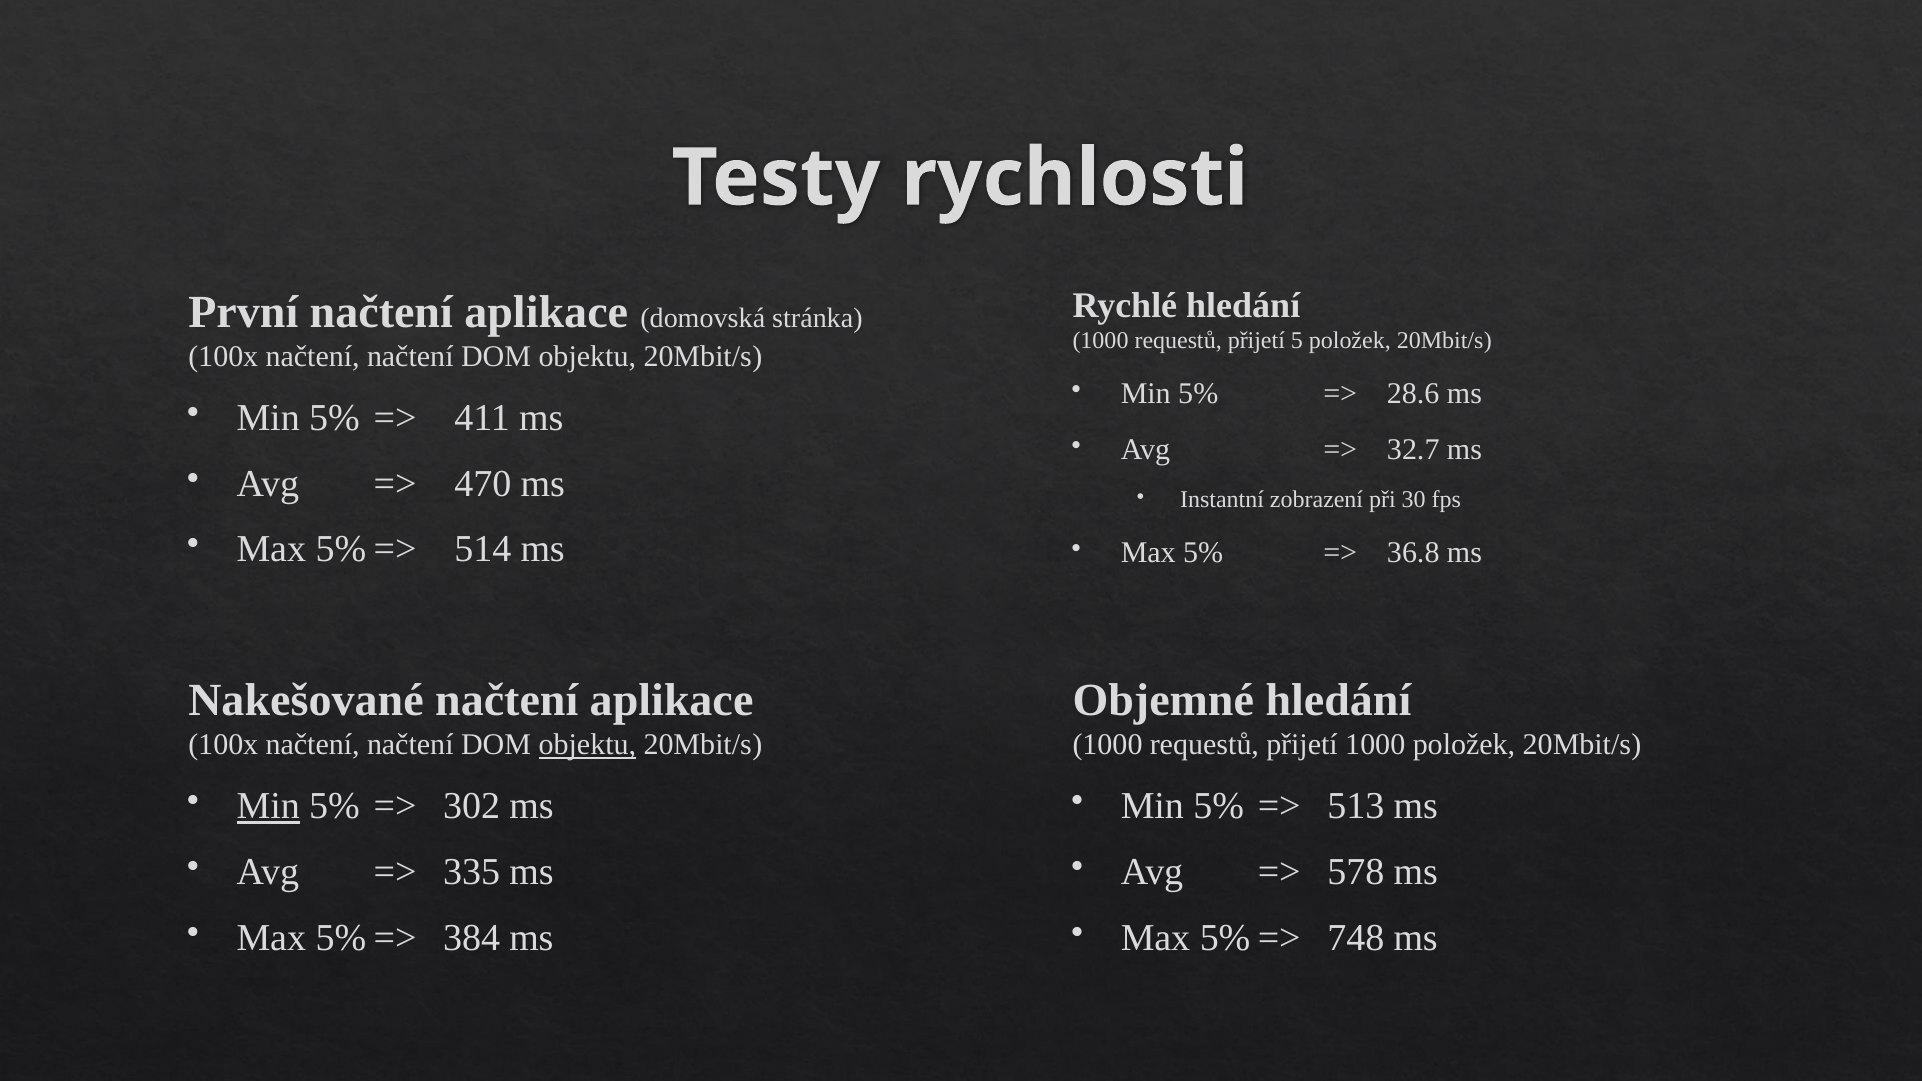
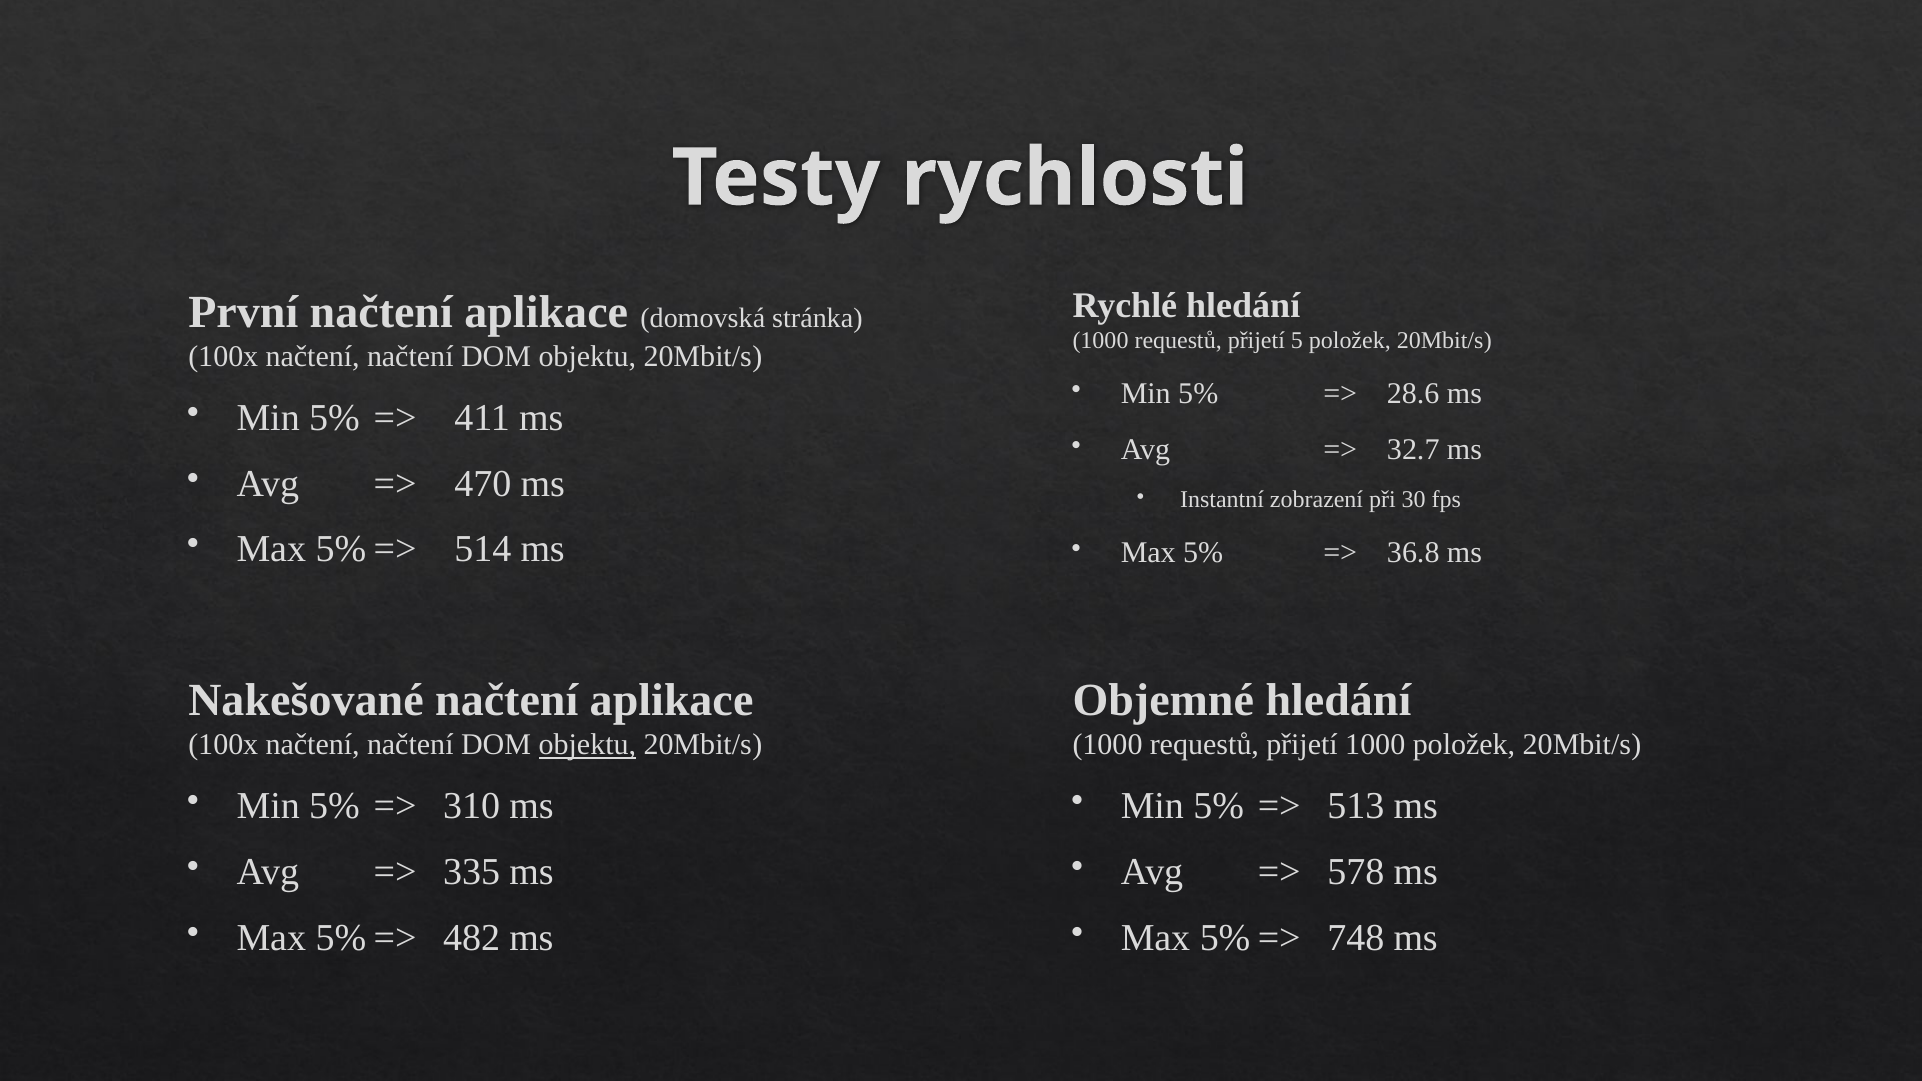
Min at (268, 806) underline: present -> none
302: 302 -> 310
384: 384 -> 482
